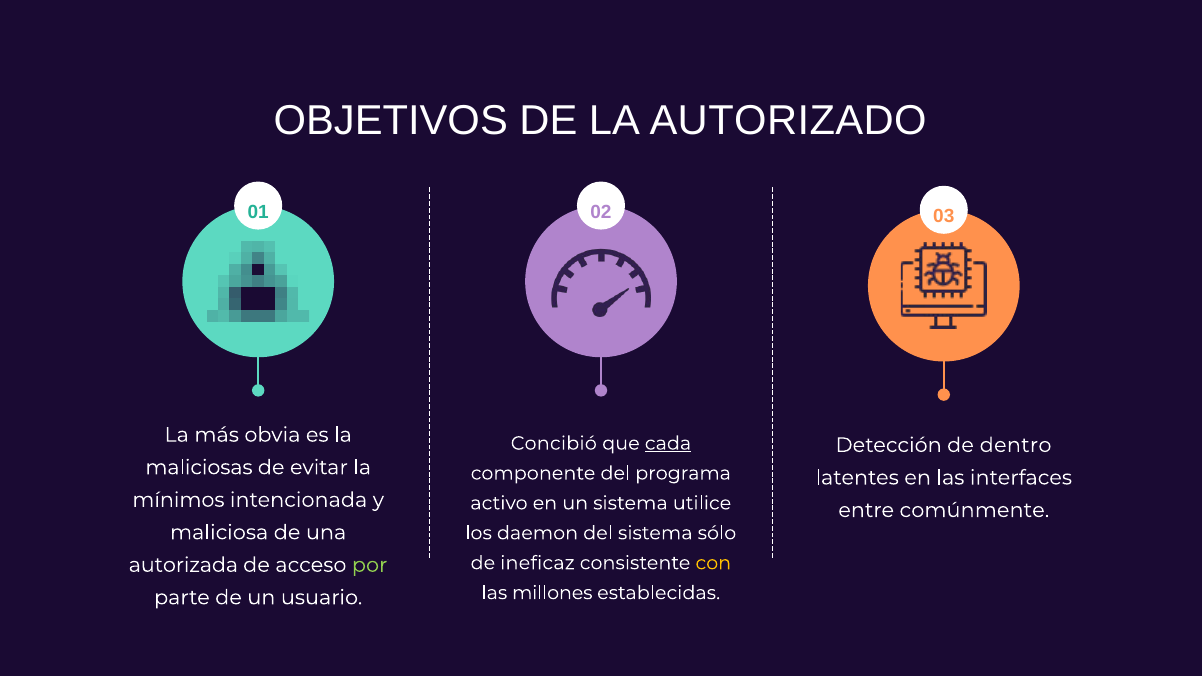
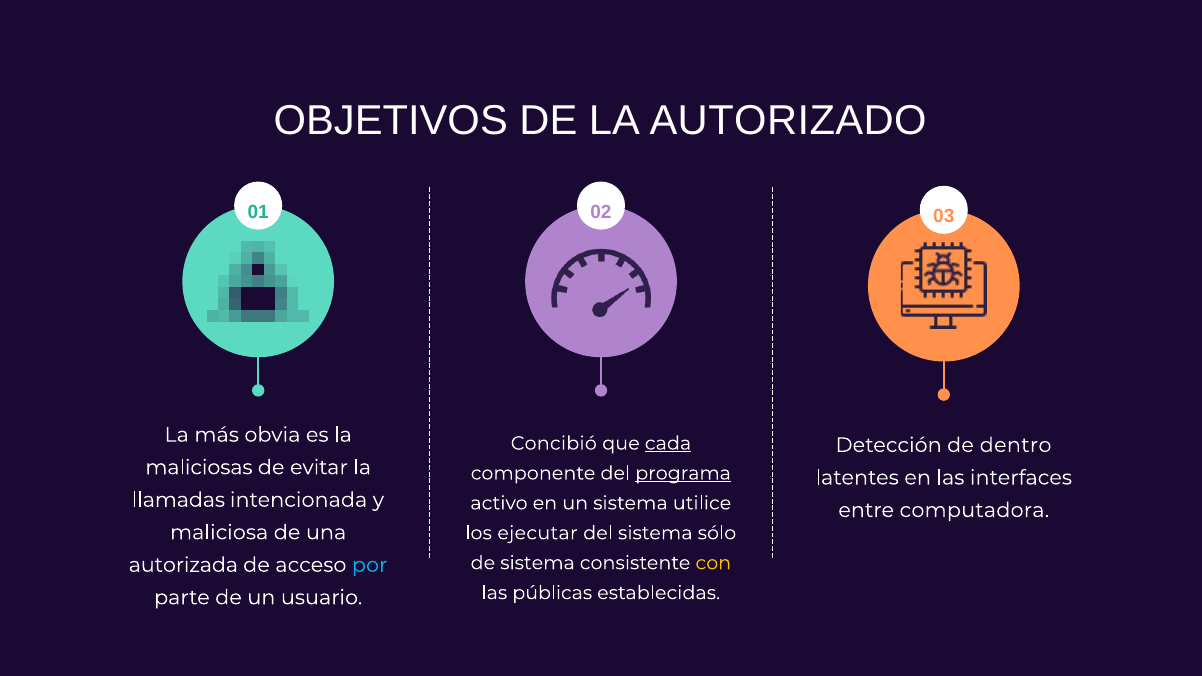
programa underline: none -> present
mínimos: mínimos -> llamadas
comúnmente: comúnmente -> computadora
daemon: daemon -> ejecutar
de ineficaz: ineficaz -> sistema
por colour: light green -> light blue
millones: millones -> públicas
